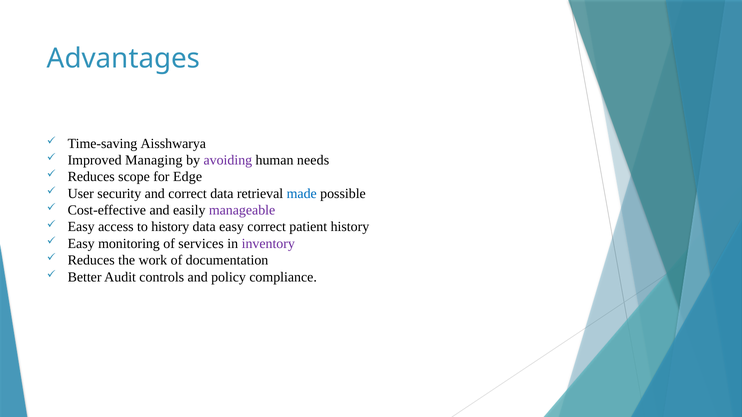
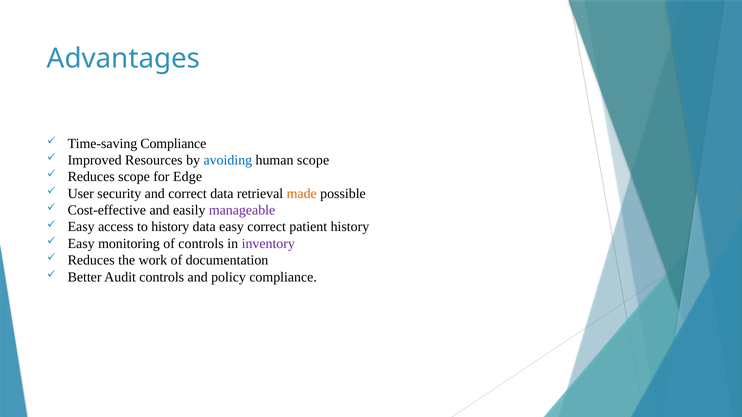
Time-saving Aisshwarya: Aisshwarya -> Compliance
Managing: Managing -> Resources
avoiding colour: purple -> blue
human needs: needs -> scope
made colour: blue -> orange
of services: services -> controls
